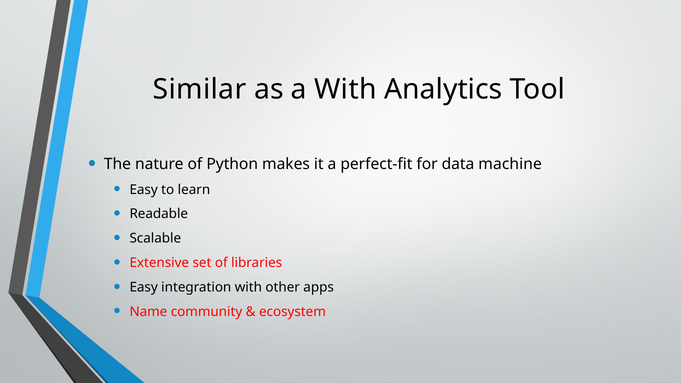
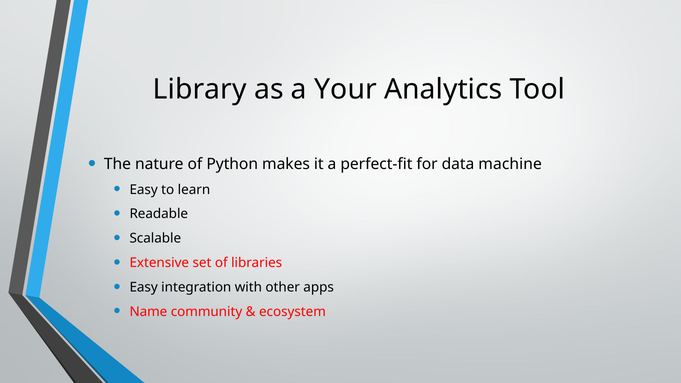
Similar: Similar -> Library
a With: With -> Your
